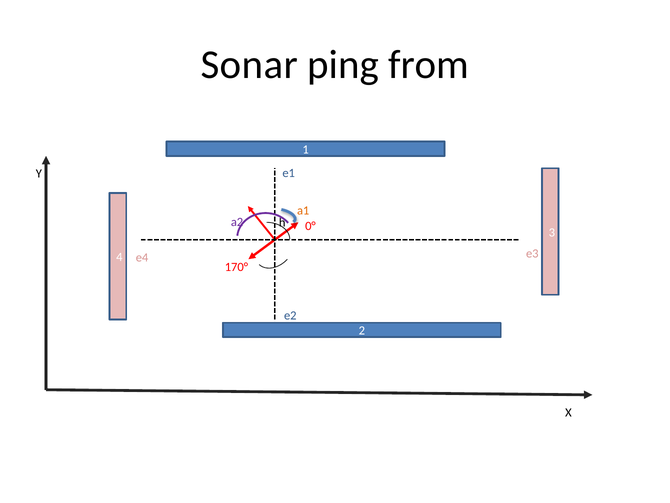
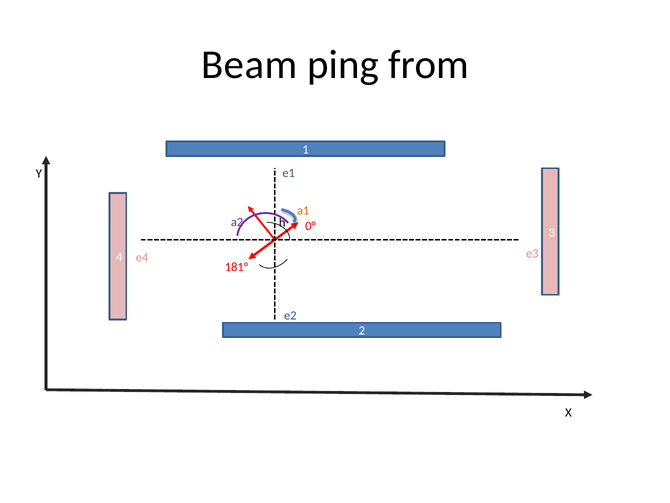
Sonar: Sonar -> Beam
170°: 170° -> 181°
